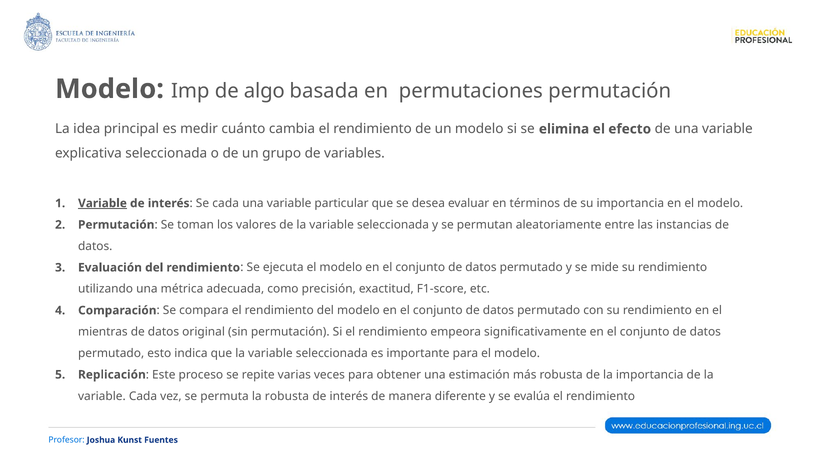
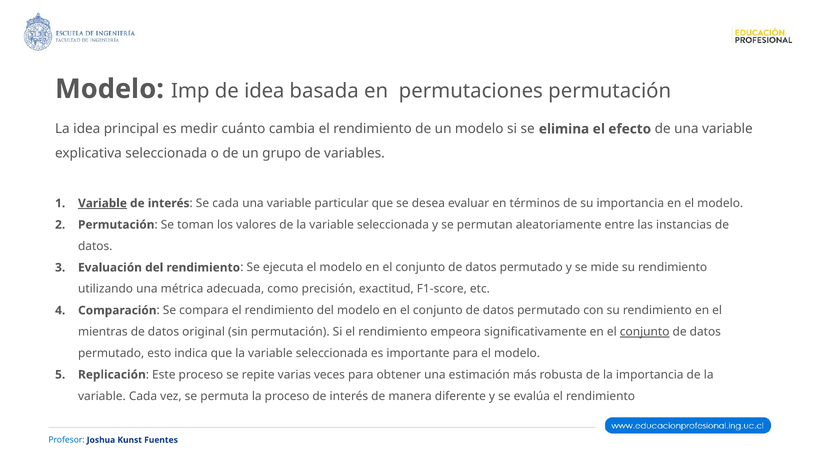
de algo: algo -> idea
conjunto at (645, 332) underline: none -> present
la robusta: robusta -> proceso
